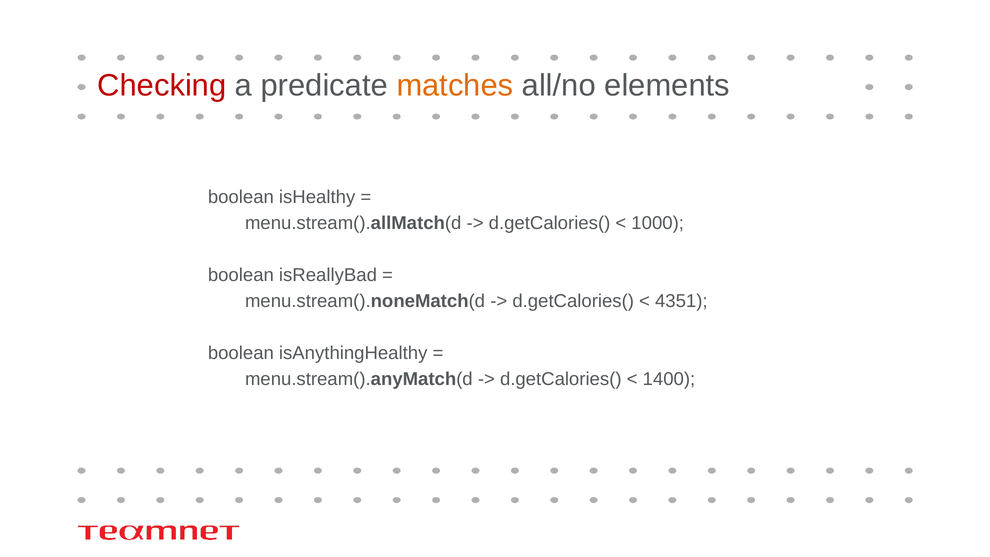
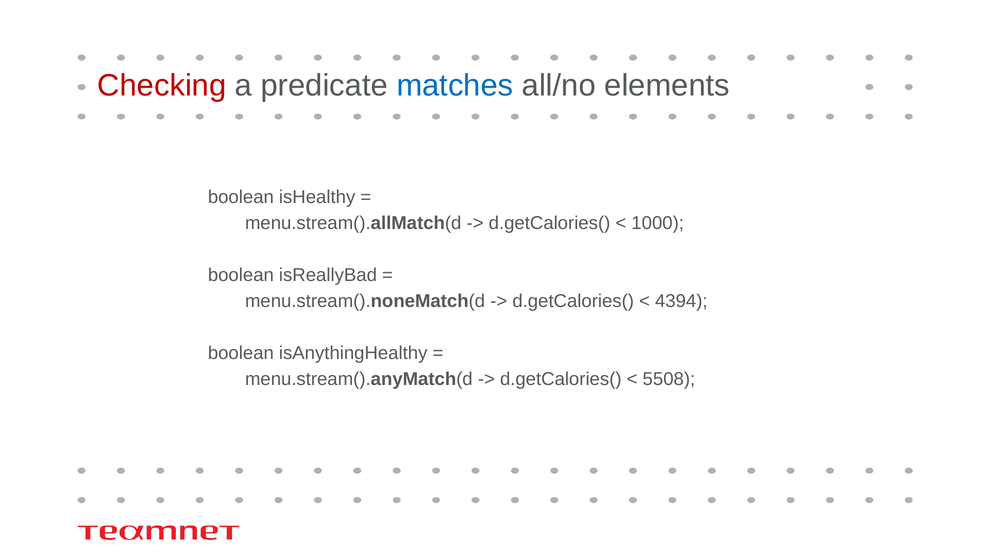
matches colour: orange -> blue
4351: 4351 -> 4394
1400: 1400 -> 5508
